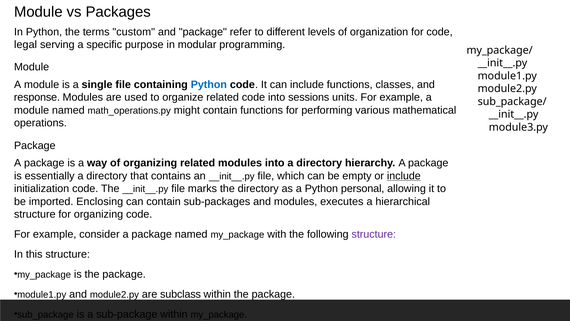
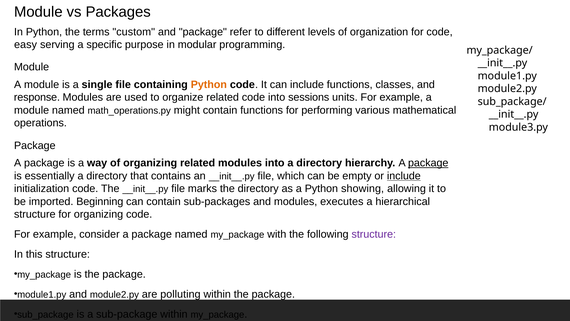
legal: legal -> easy
Python at (209, 85) colour: blue -> orange
package at (428, 163) underline: none -> present
personal: personal -> showing
Enclosing: Enclosing -> Beginning
subclass: subclass -> polluting
